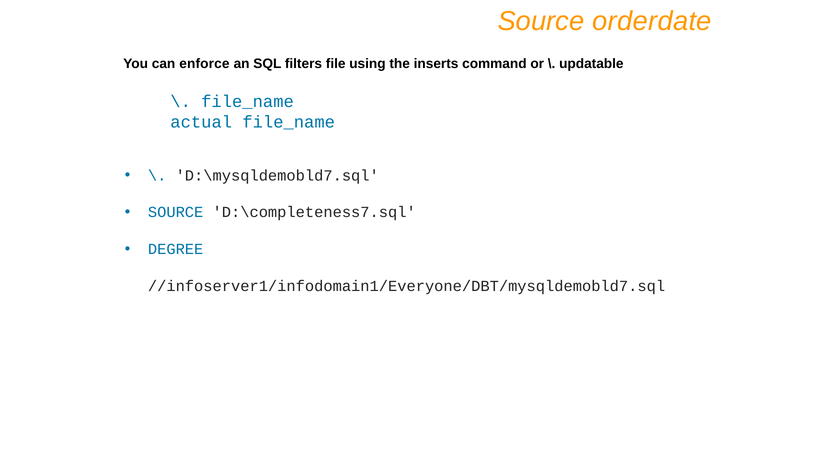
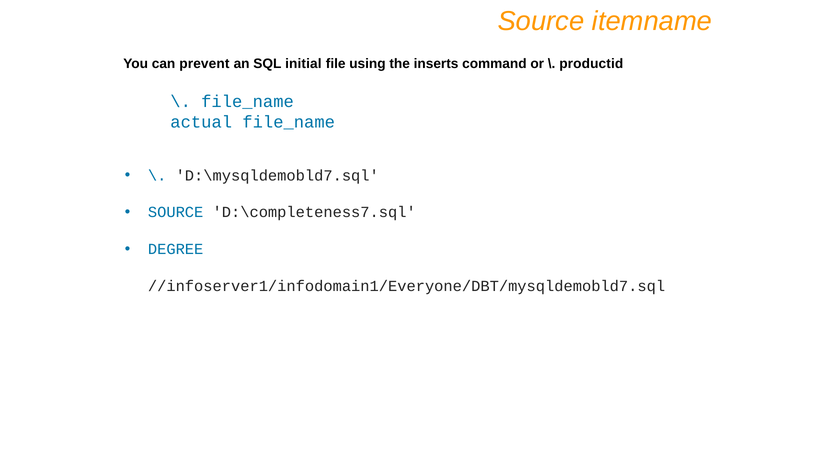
orderdate: orderdate -> itemname
enforce: enforce -> prevent
filters: filters -> initial
updatable: updatable -> productid
